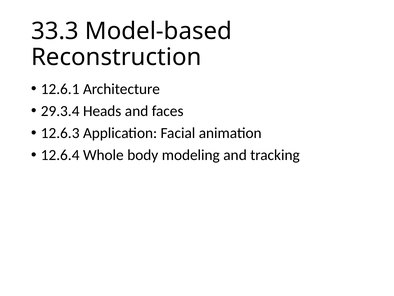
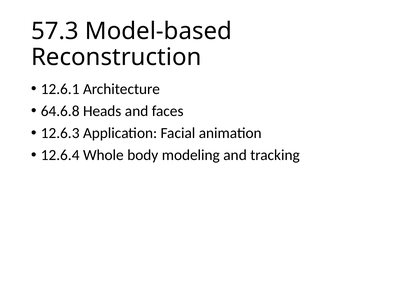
33.3: 33.3 -> 57.3
29.3.4: 29.3.4 -> 64.6.8
